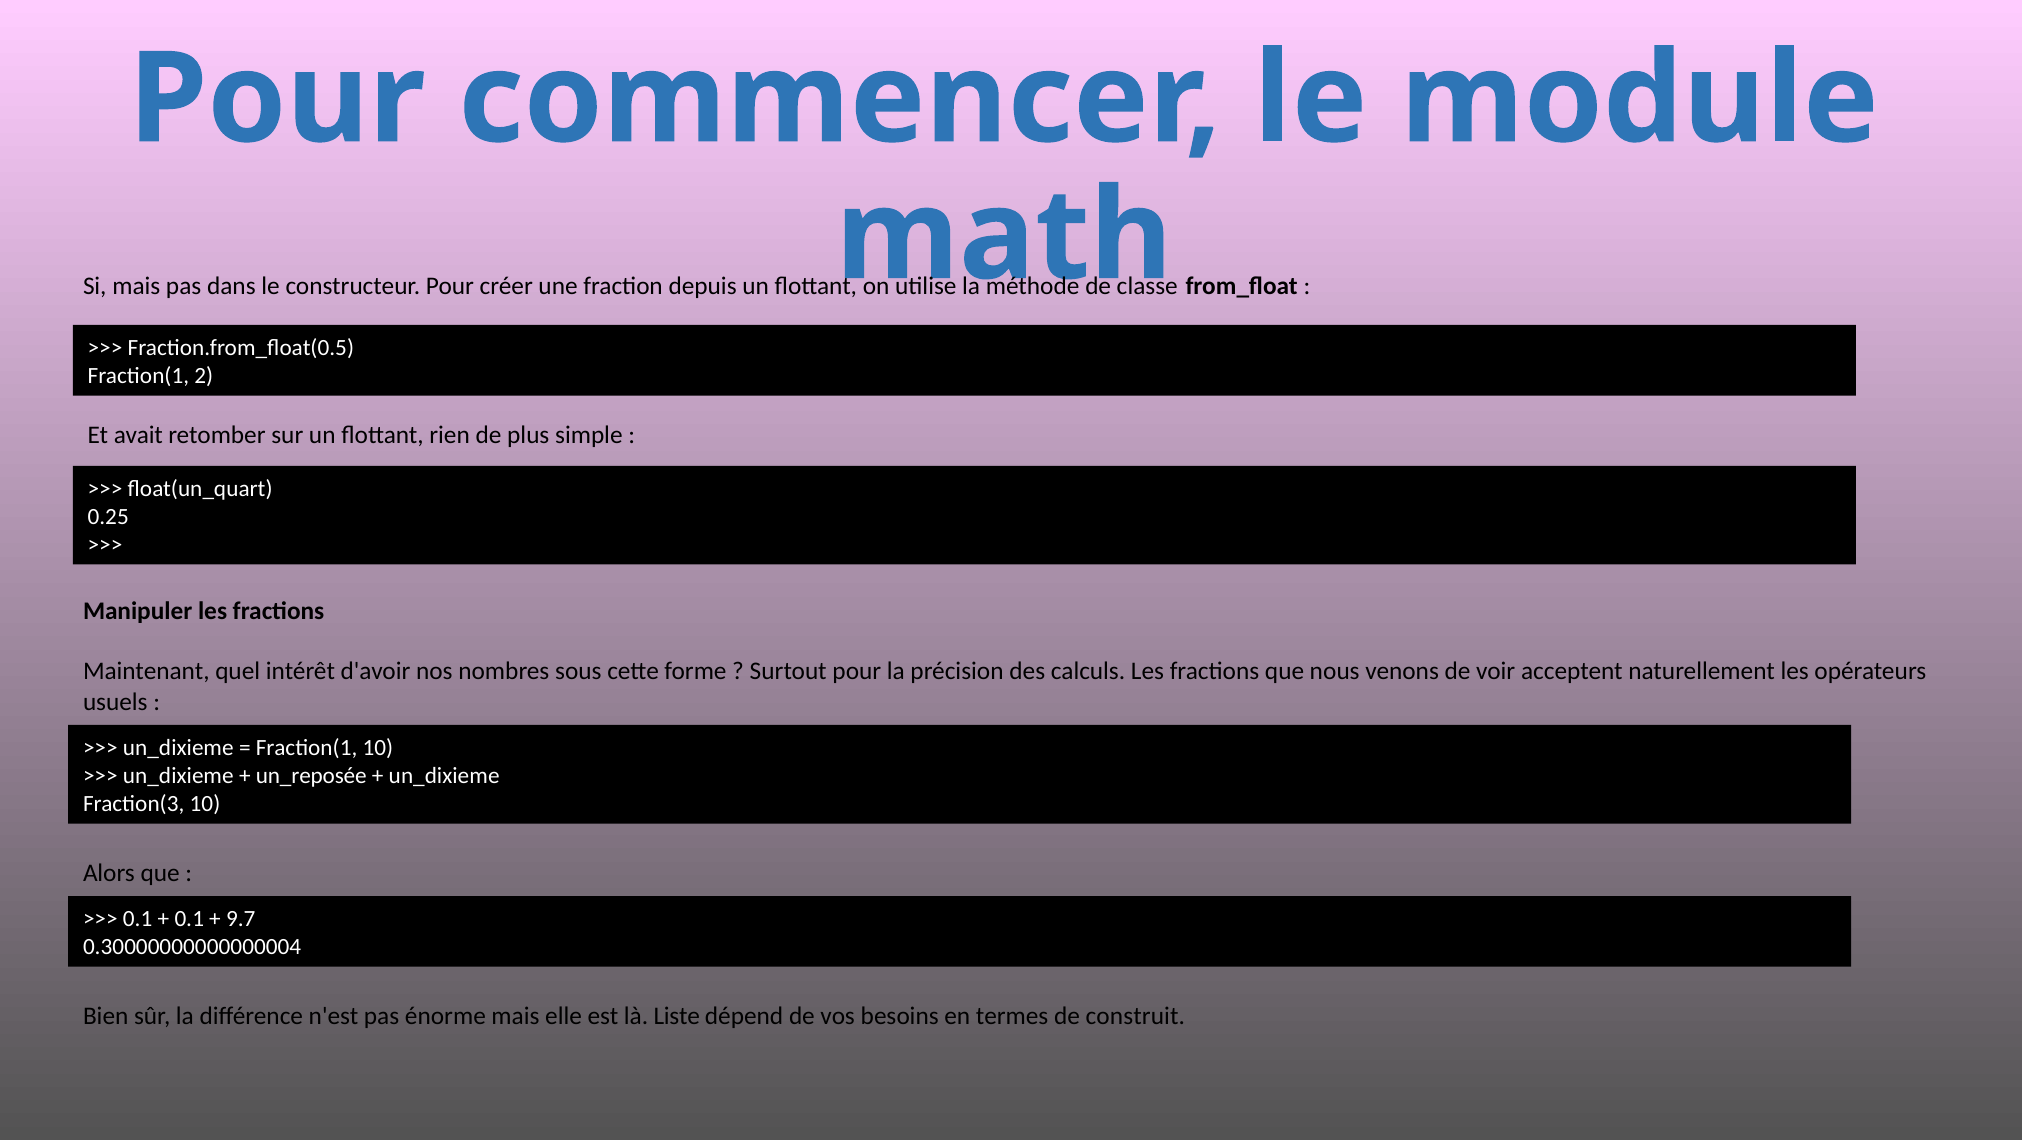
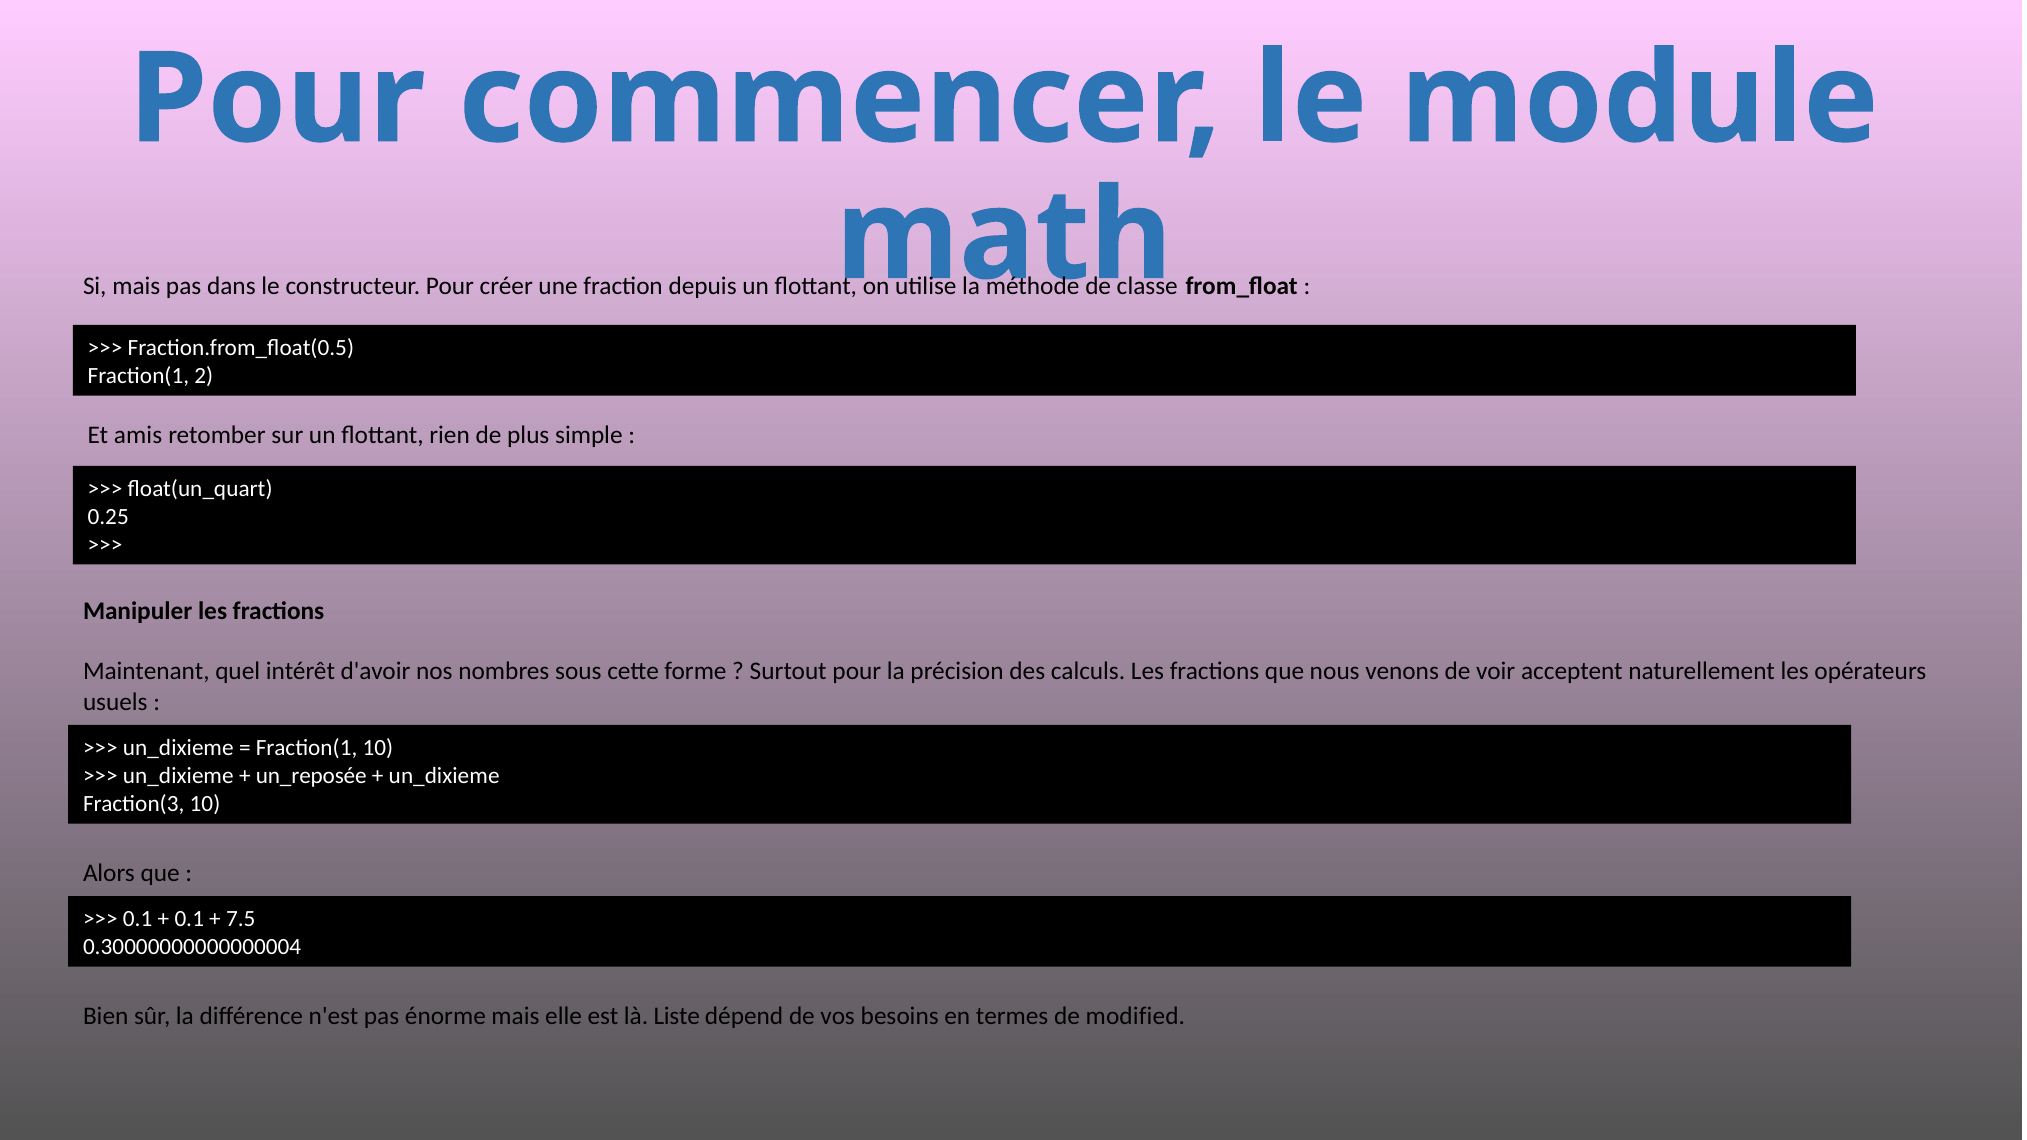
avait: avait -> amis
9.7: 9.7 -> 7.5
construit: construit -> modified
